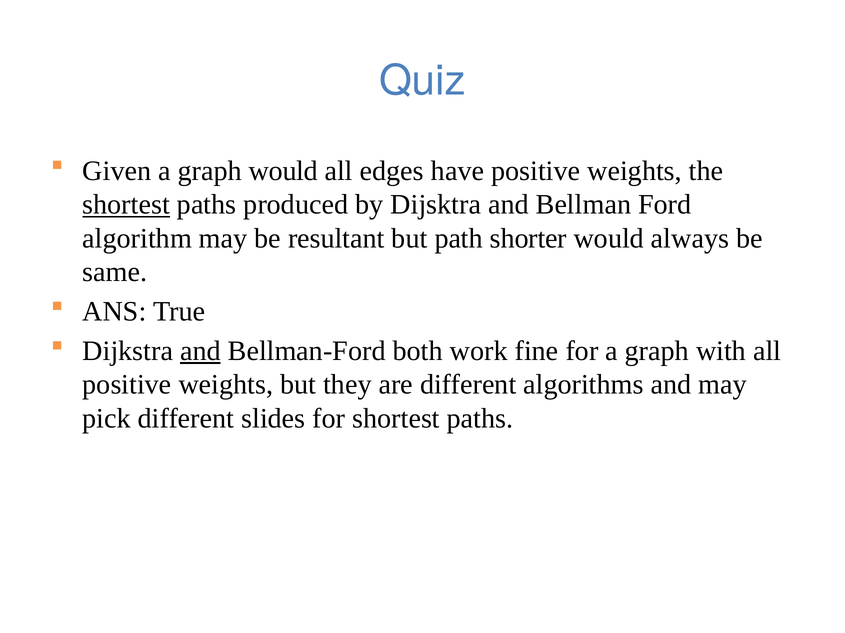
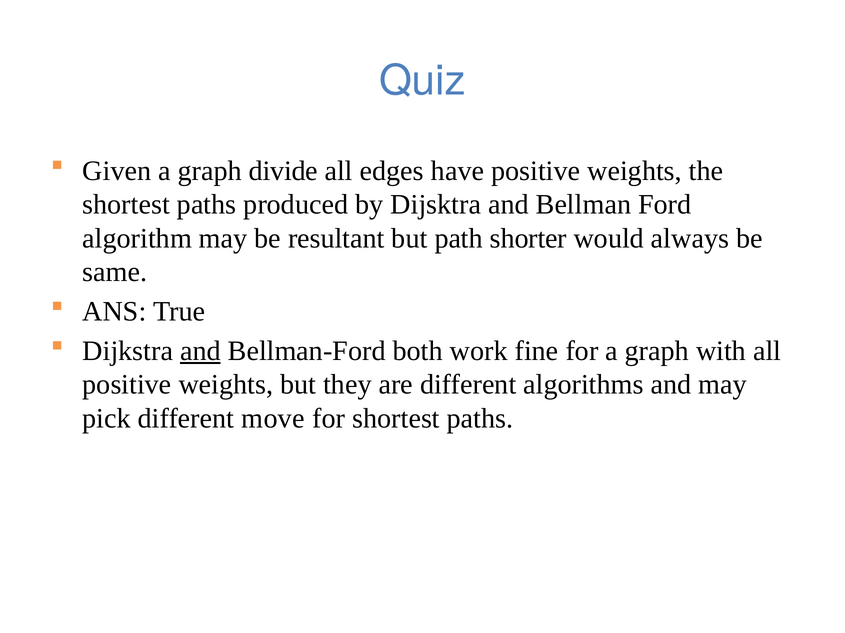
graph would: would -> divide
shortest at (126, 205) underline: present -> none
slides: slides -> move
